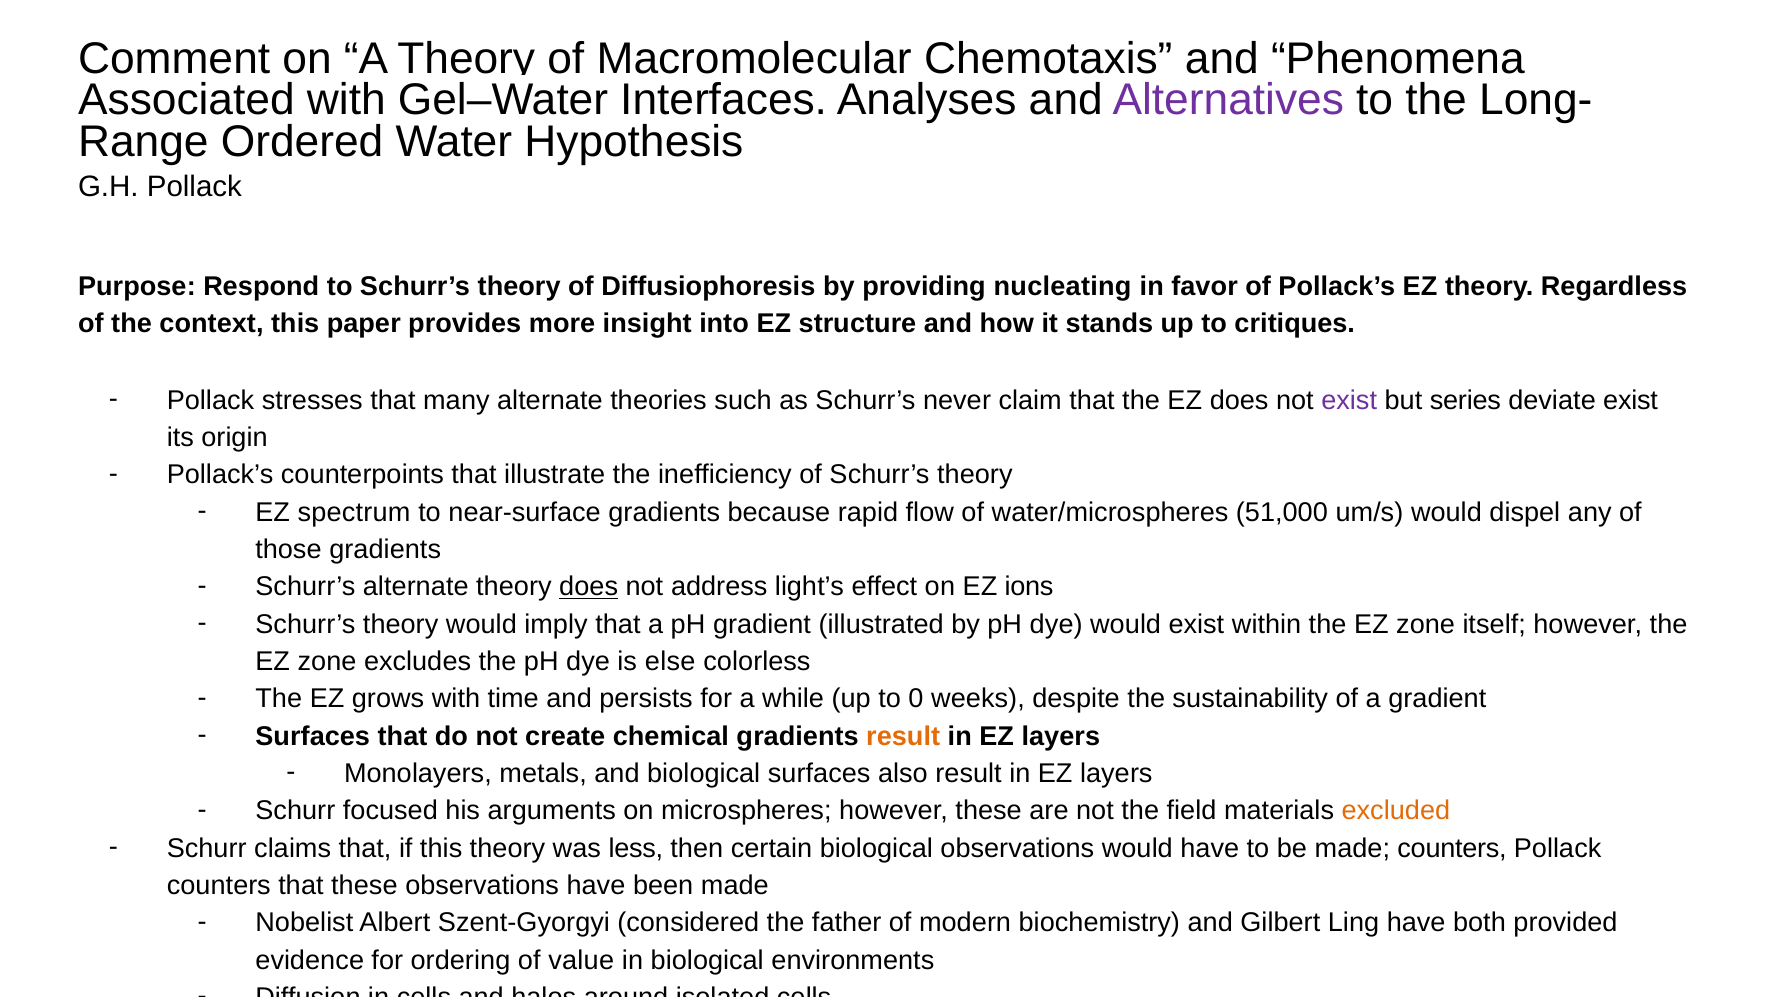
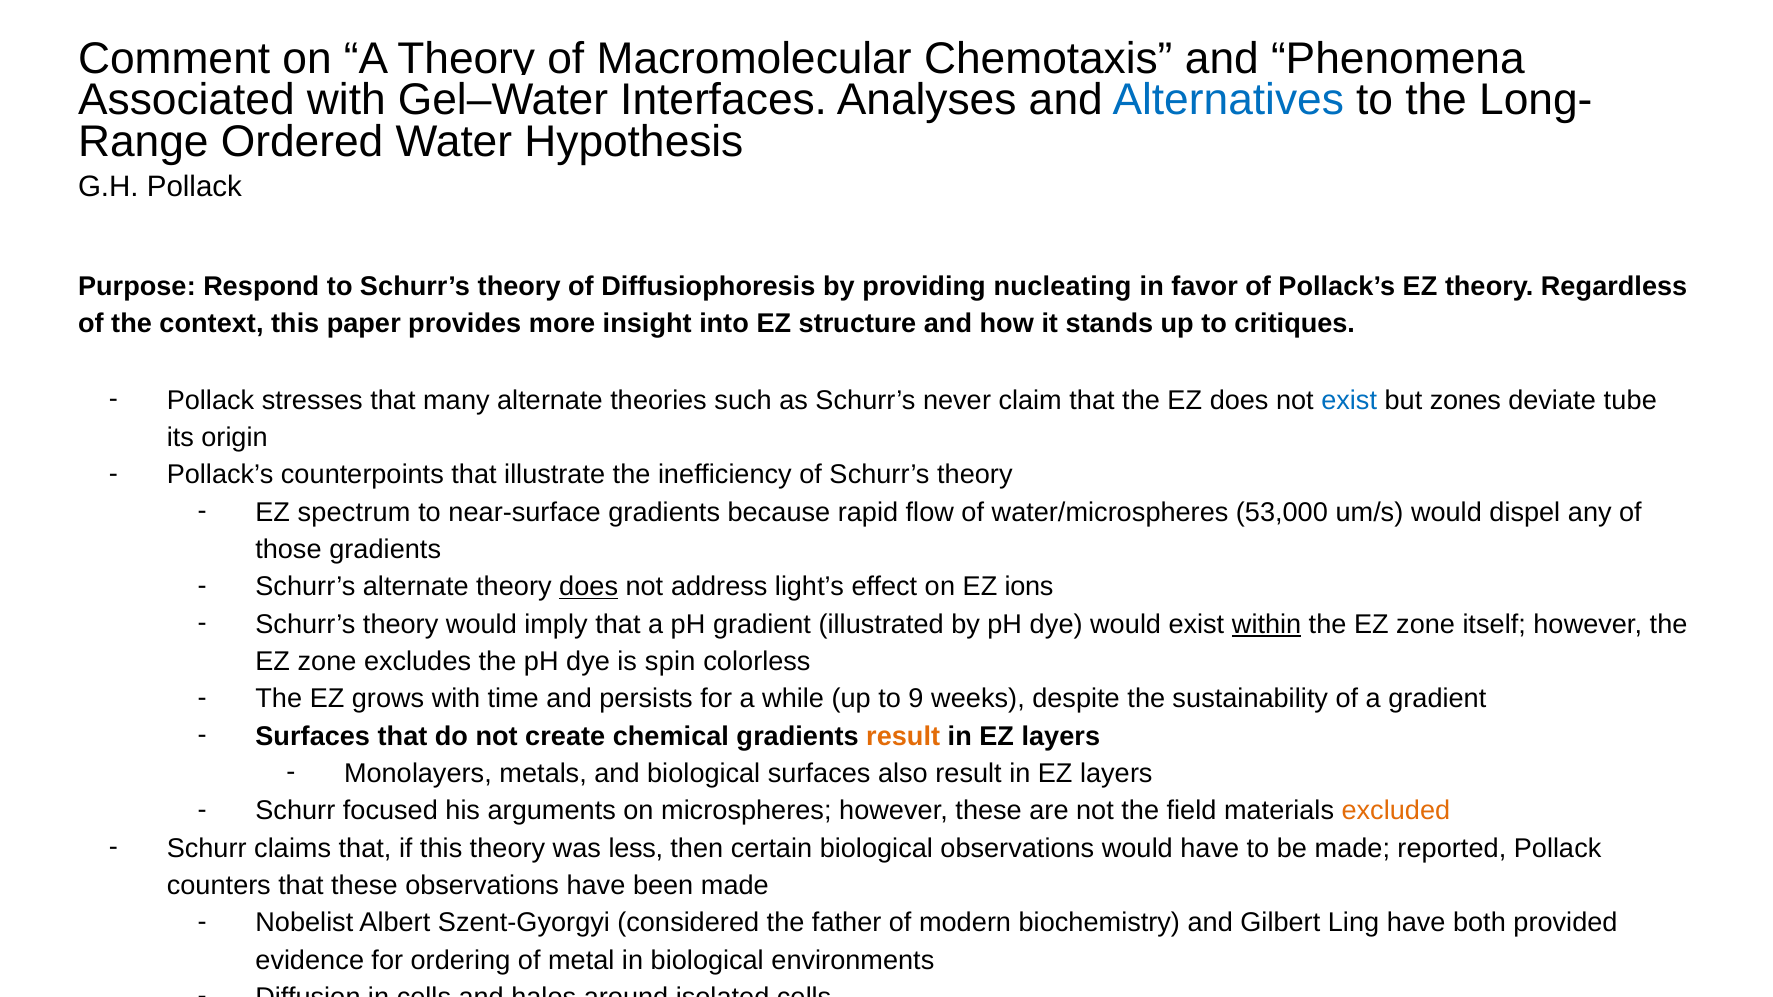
Alternatives colour: purple -> blue
exist at (1349, 400) colour: purple -> blue
series: series -> zones
deviate exist: exist -> tube
51,000: 51,000 -> 53,000
within underline: none -> present
else: else -> spin
0: 0 -> 9
made counters: counters -> reported
value: value -> metal
